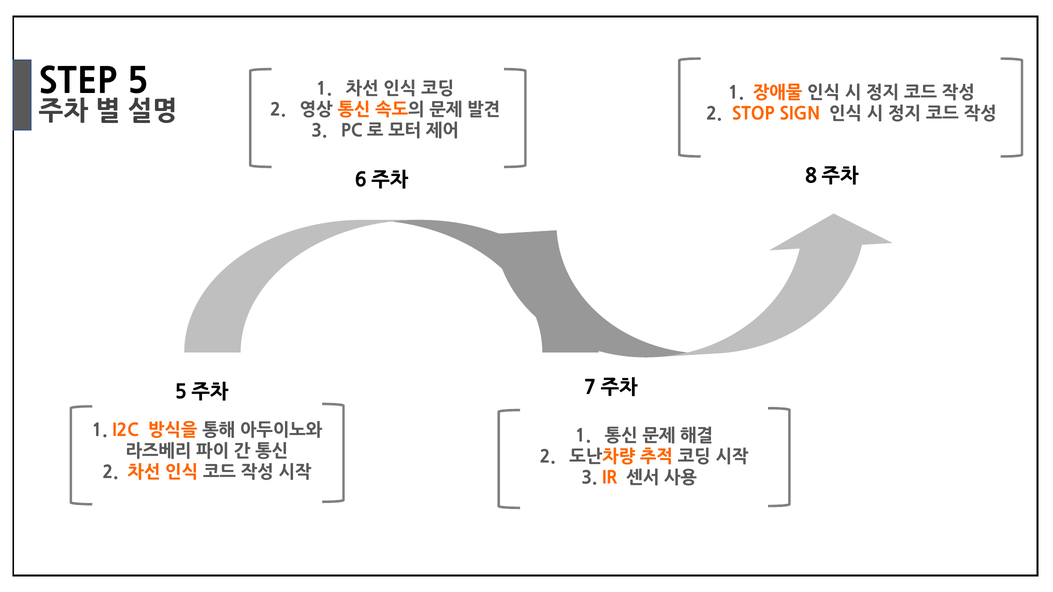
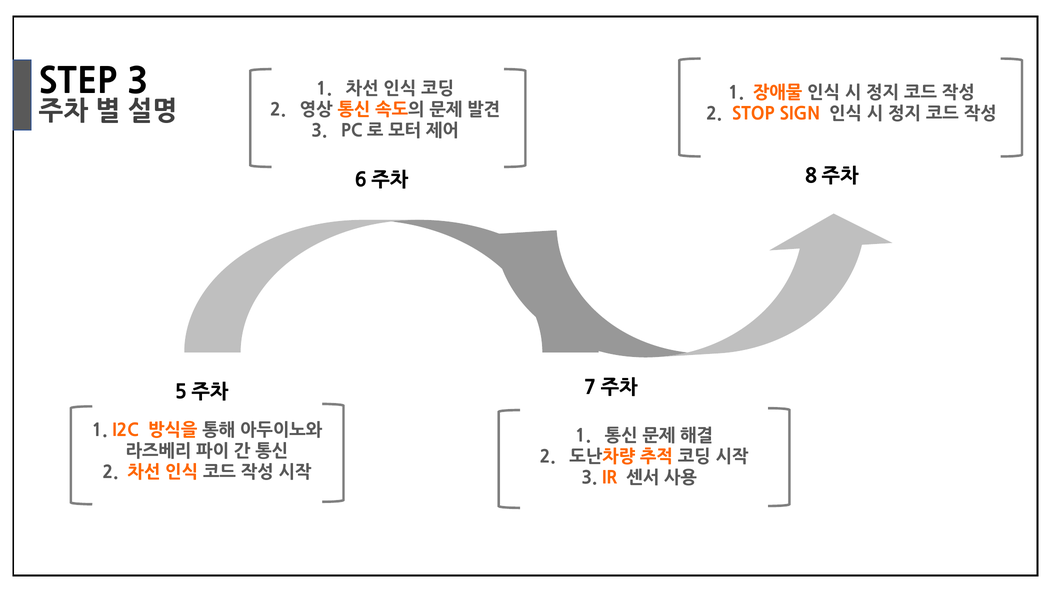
STEP 5: 5 -> 3
